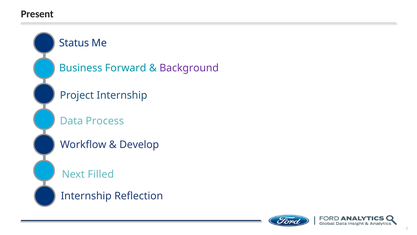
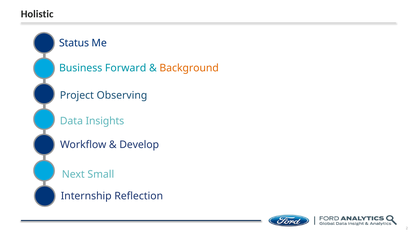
Present: Present -> Holistic
Background colour: purple -> orange
Project Internship: Internship -> Observing
Process: Process -> Insights
Filled: Filled -> Small
